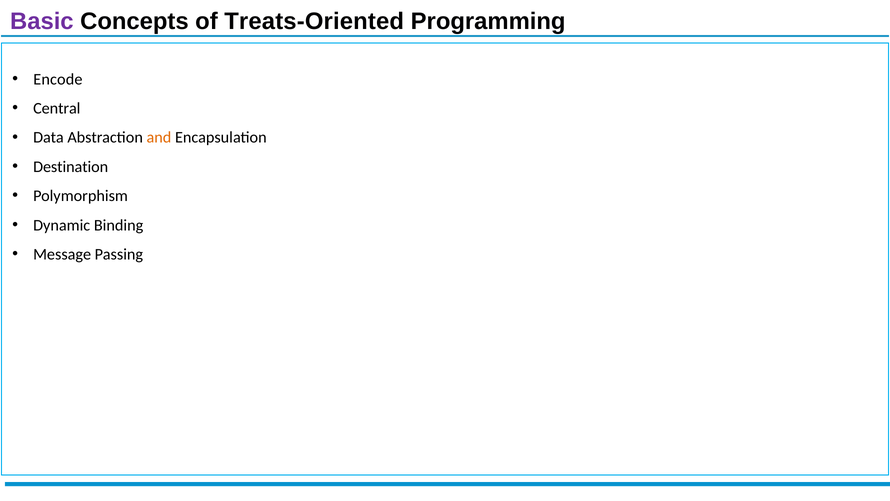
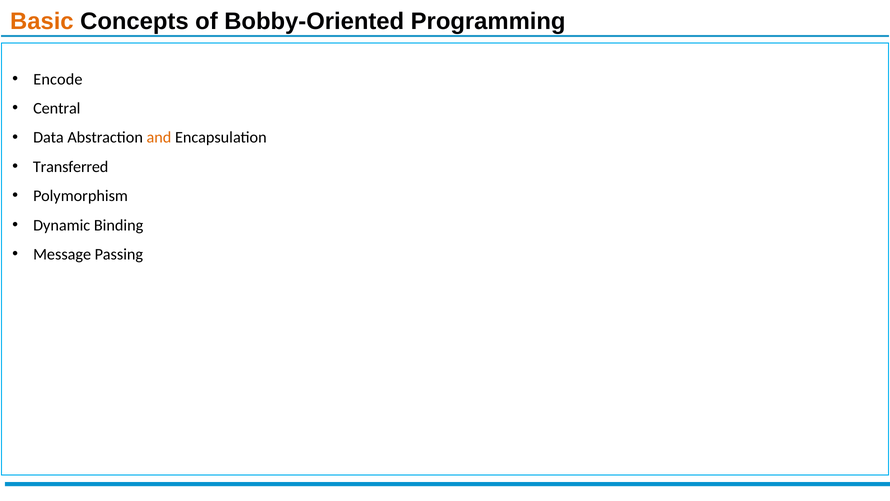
Basic colour: purple -> orange
Treats-Oriented: Treats-Oriented -> Bobby-Oriented
Destination: Destination -> Transferred
